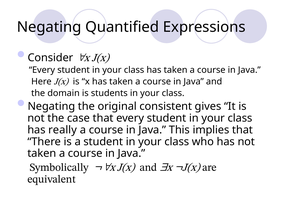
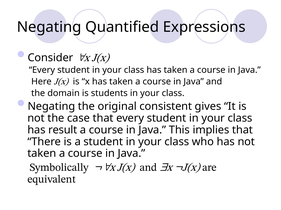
really: really -> result
